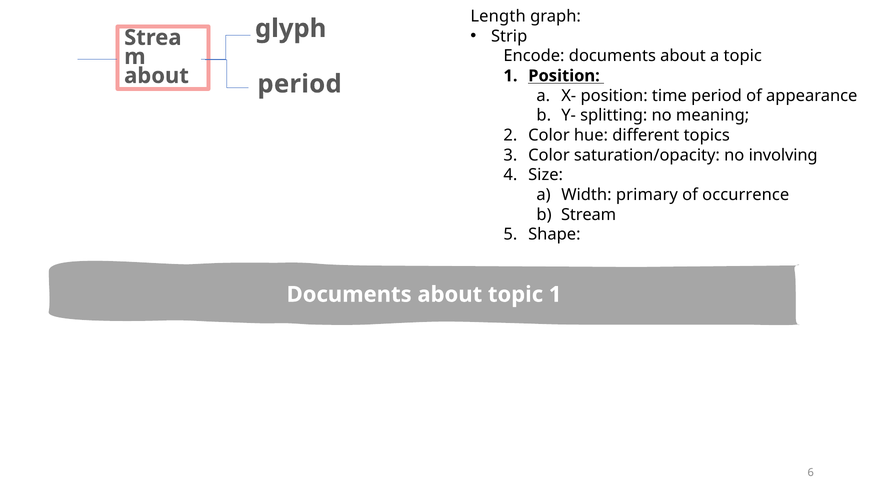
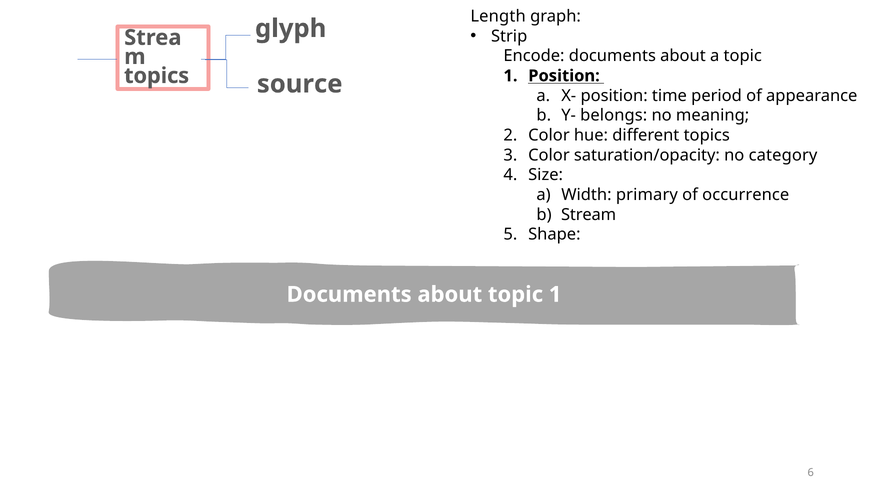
about at (157, 76): about -> topics
period at (300, 84): period -> source
splitting: splitting -> belongs
involving: involving -> category
